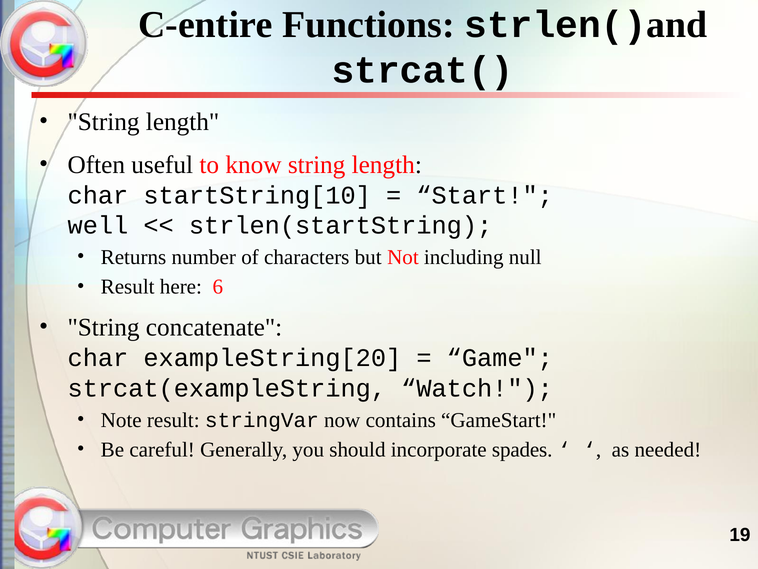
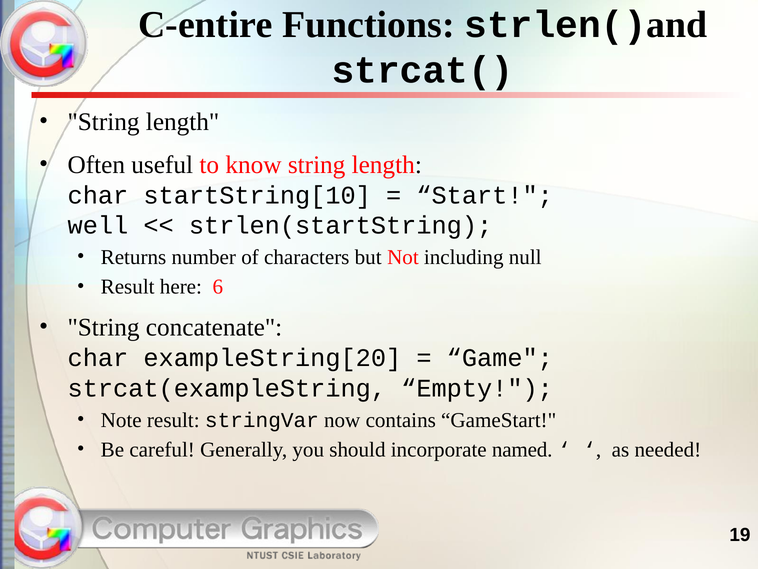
Watch: Watch -> Empty
spades: spades -> named
